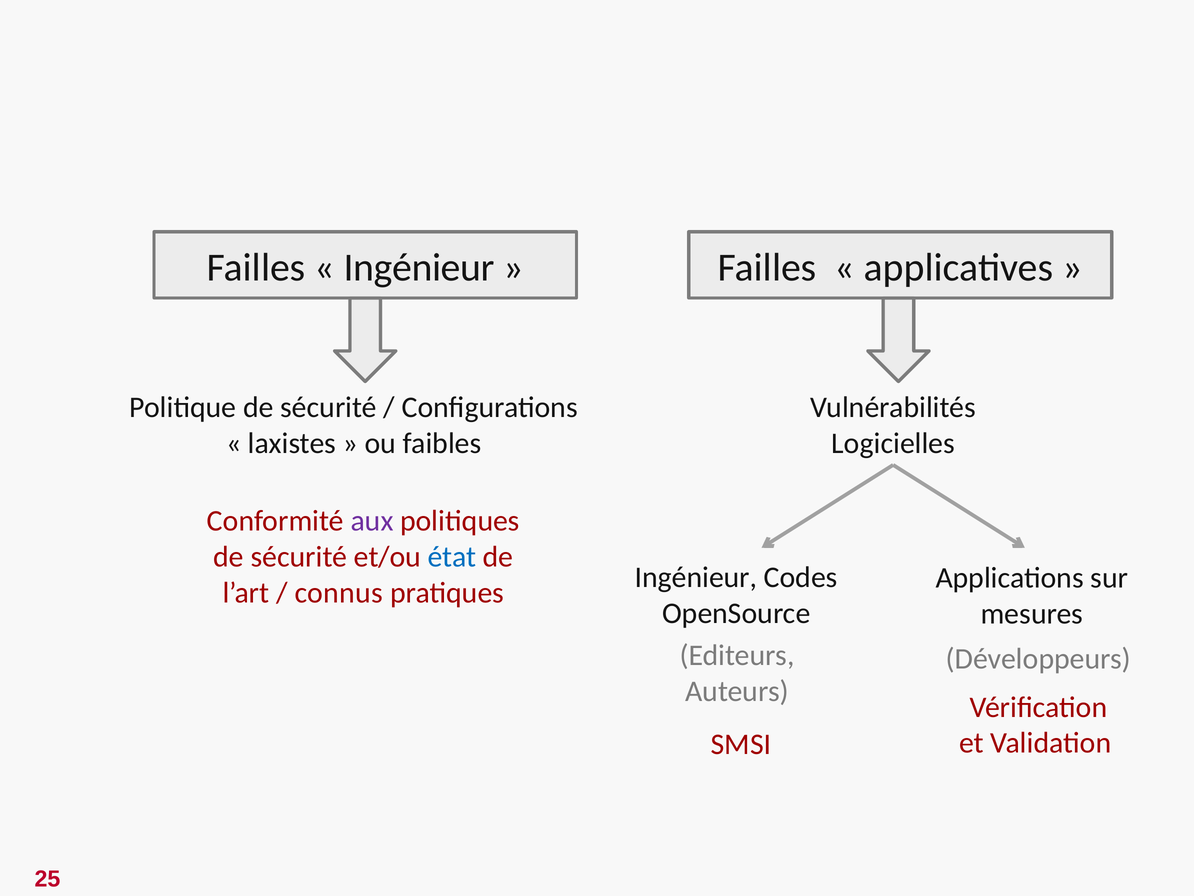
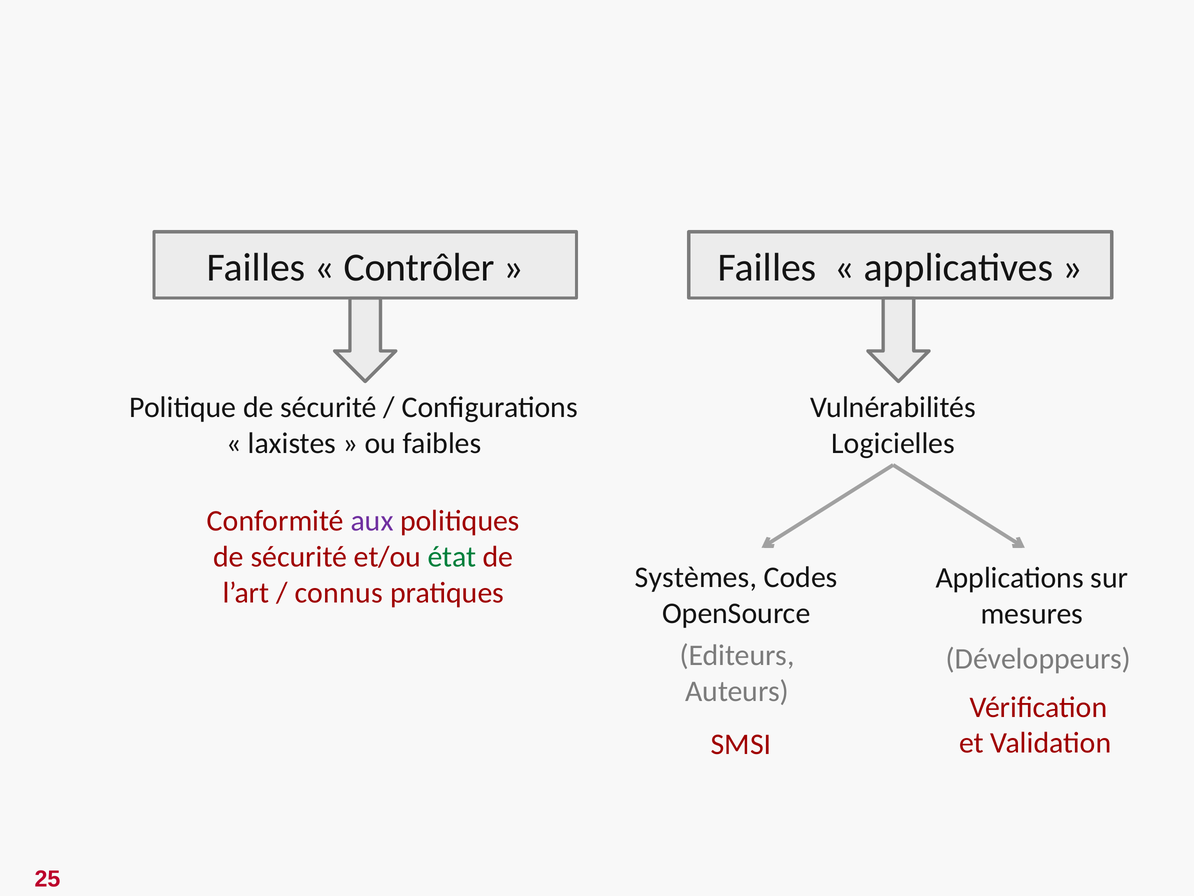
Ingénieur at (419, 267): Ingénieur -> Contrôler
état colour: blue -> green
Ingénieur at (696, 577): Ingénieur -> Systèmes
